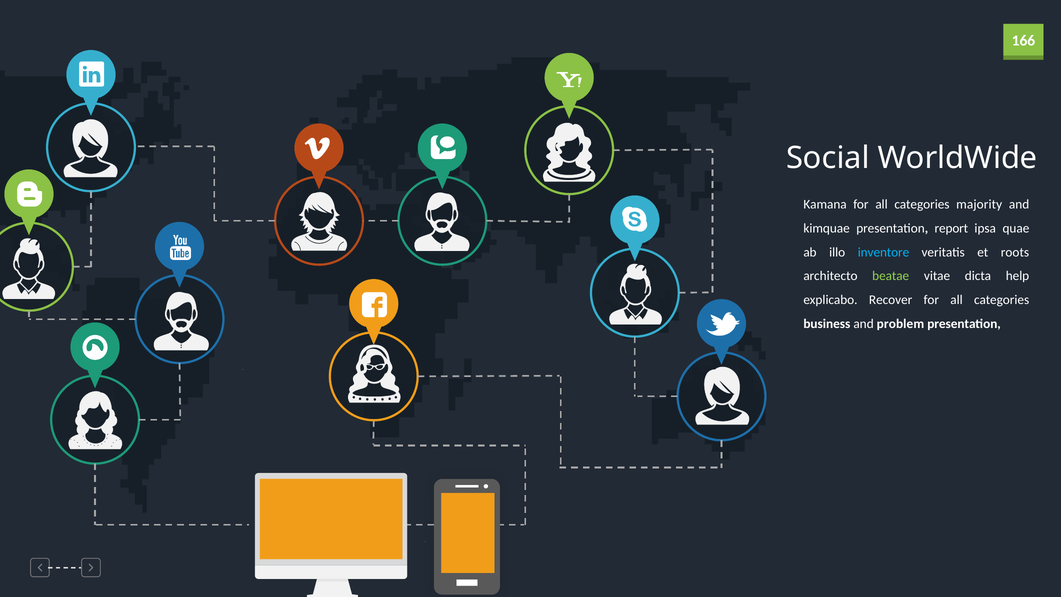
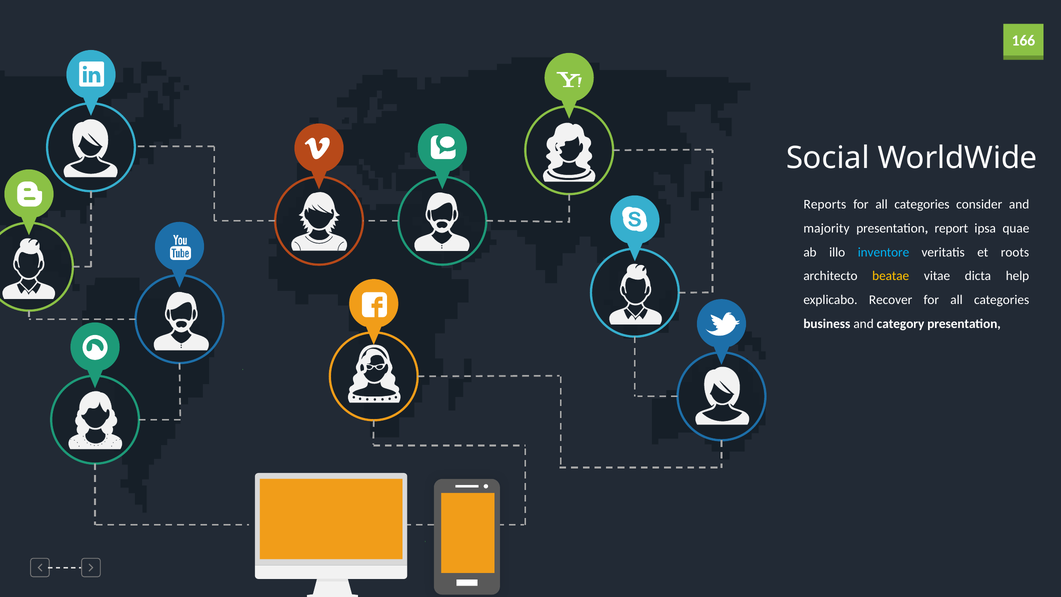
Kamana: Kamana -> Reports
majority: majority -> consider
kimquae: kimquae -> majority
beatae colour: light green -> yellow
problem: problem -> category
